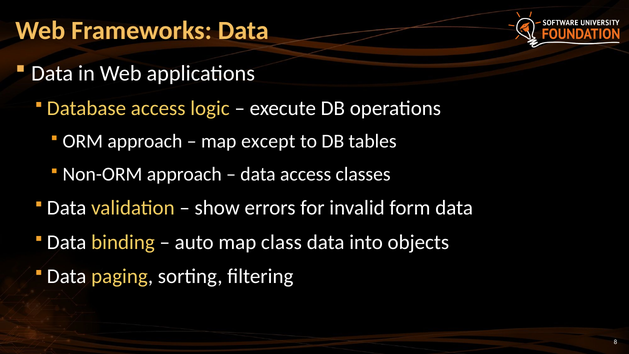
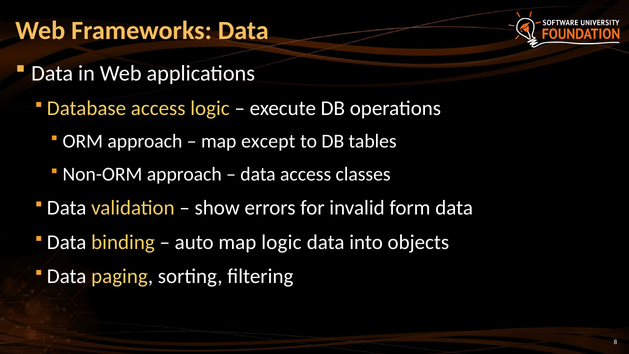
map class: class -> logic
